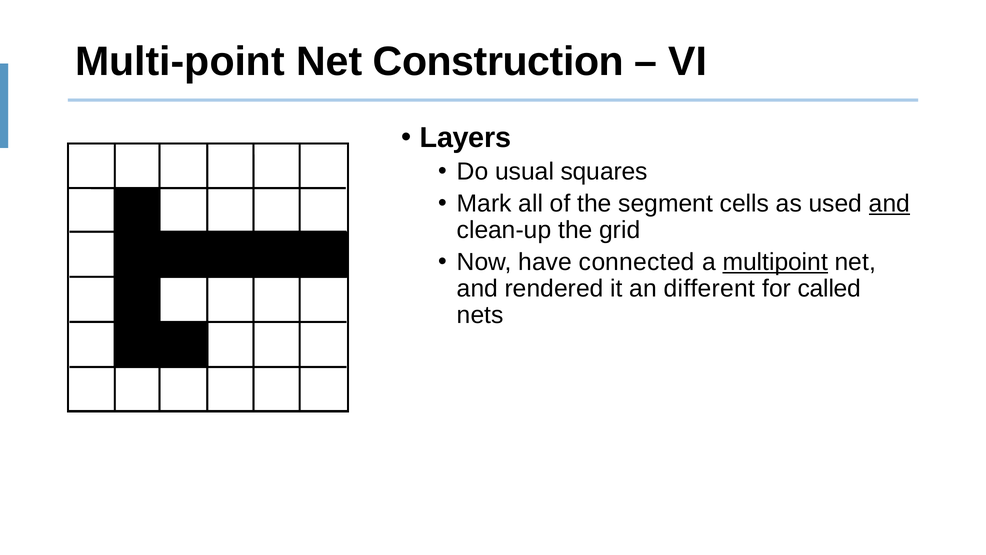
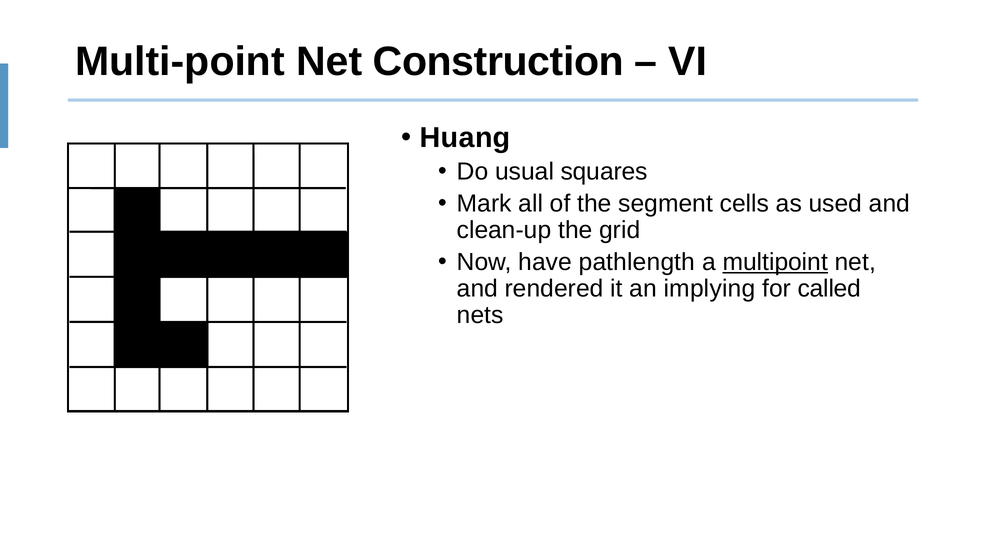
Layers: Layers -> Huang
and at (890, 203) underline: present -> none
connected: connected -> pathlength
different: different -> implying
